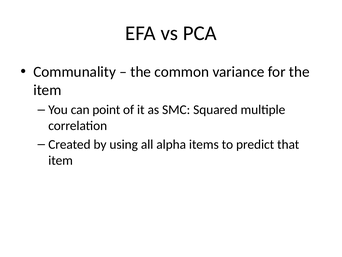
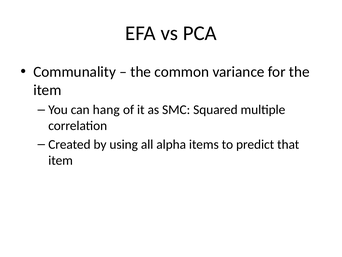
point: point -> hang
